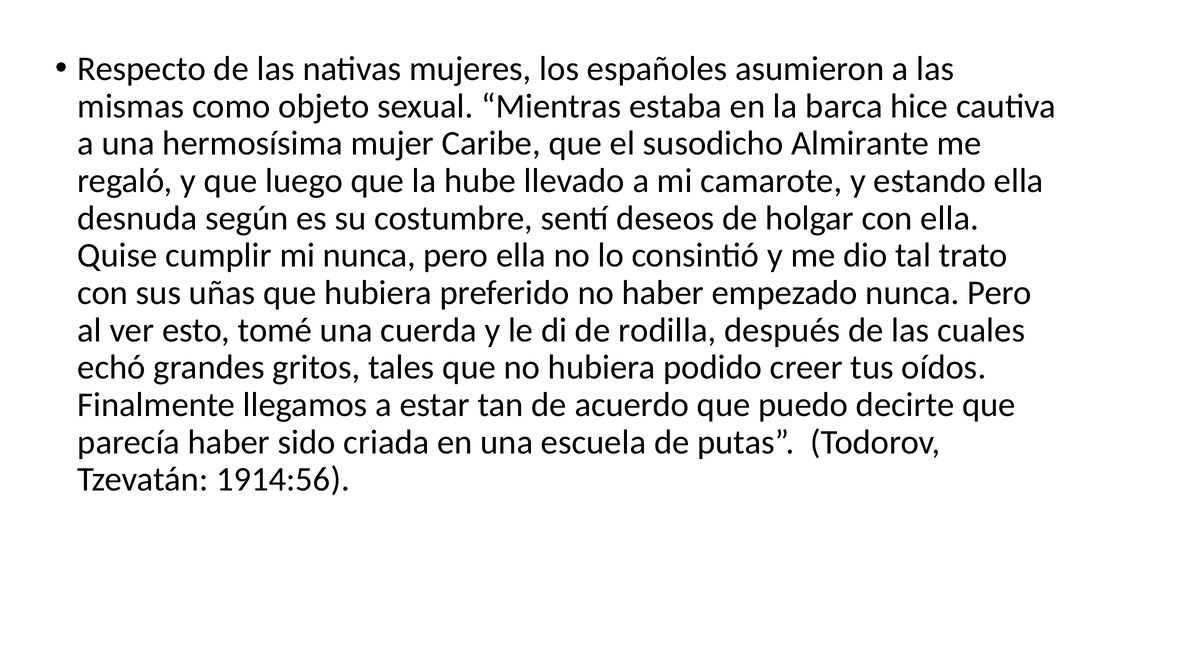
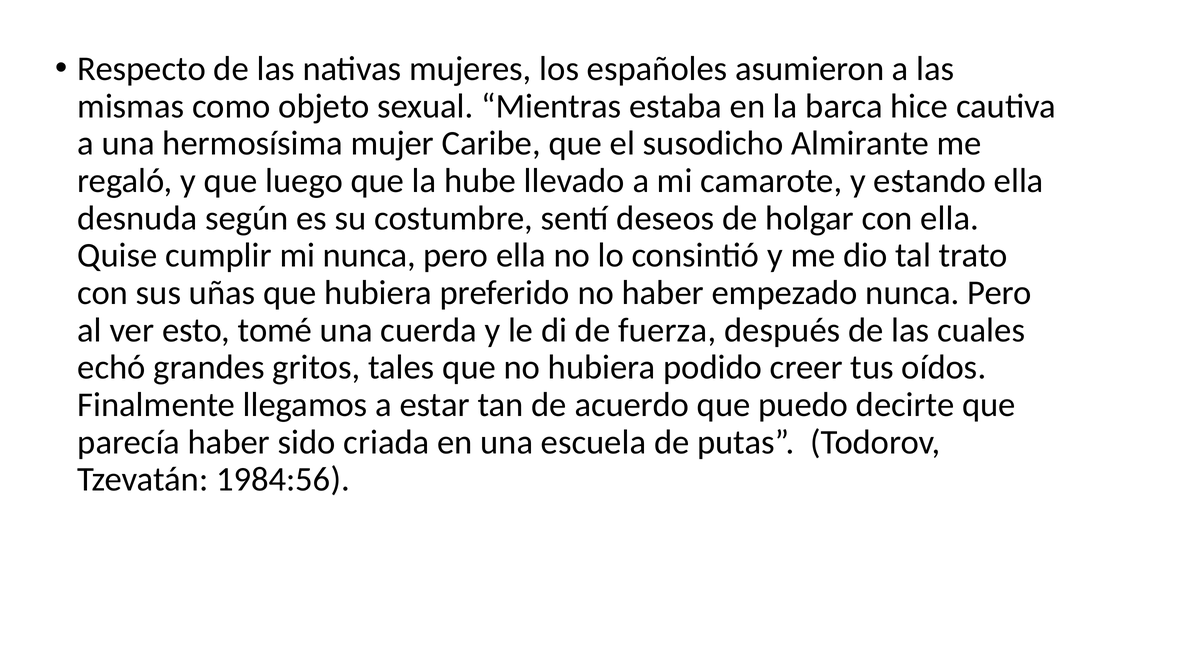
rodilla: rodilla -> fuerza
1914:56: 1914:56 -> 1984:56
